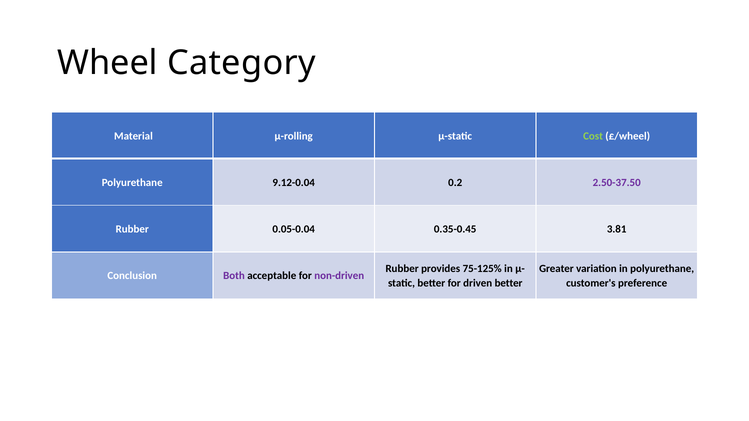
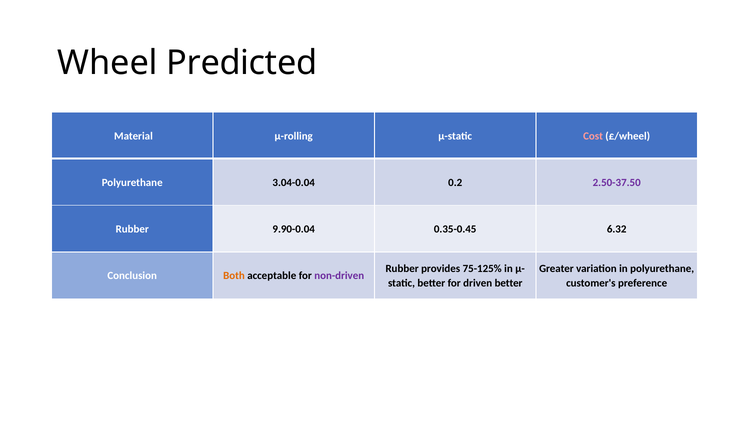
Category: Category -> Predicted
Cost colour: light green -> pink
9.12-0.04: 9.12-0.04 -> 3.04-0.04
0.05-0.04: 0.05-0.04 -> 9.90-0.04
3.81: 3.81 -> 6.32
Both colour: purple -> orange
